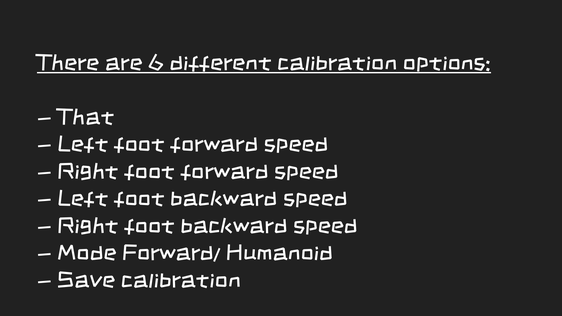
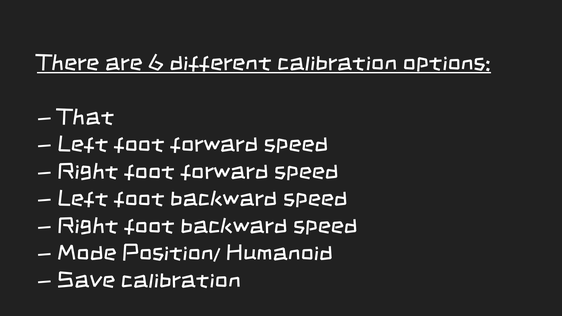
Forward/: Forward/ -> Position/
